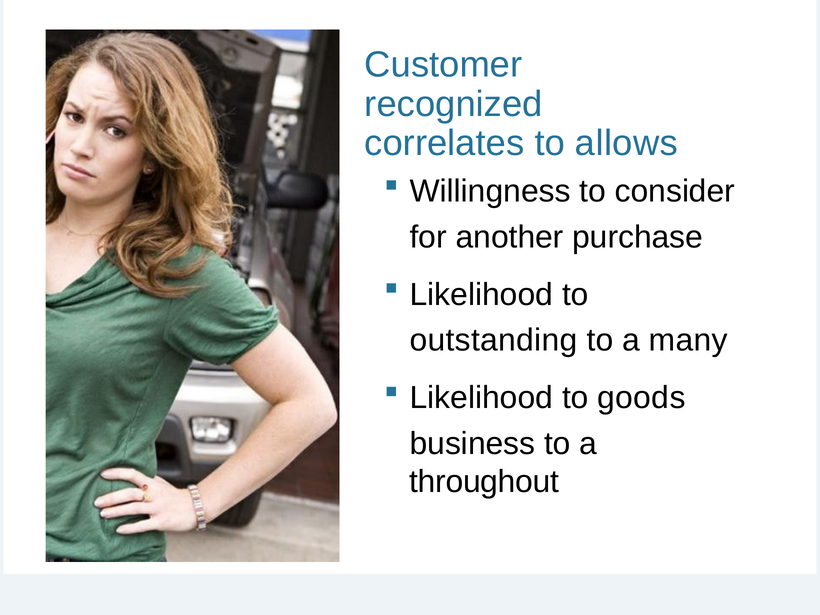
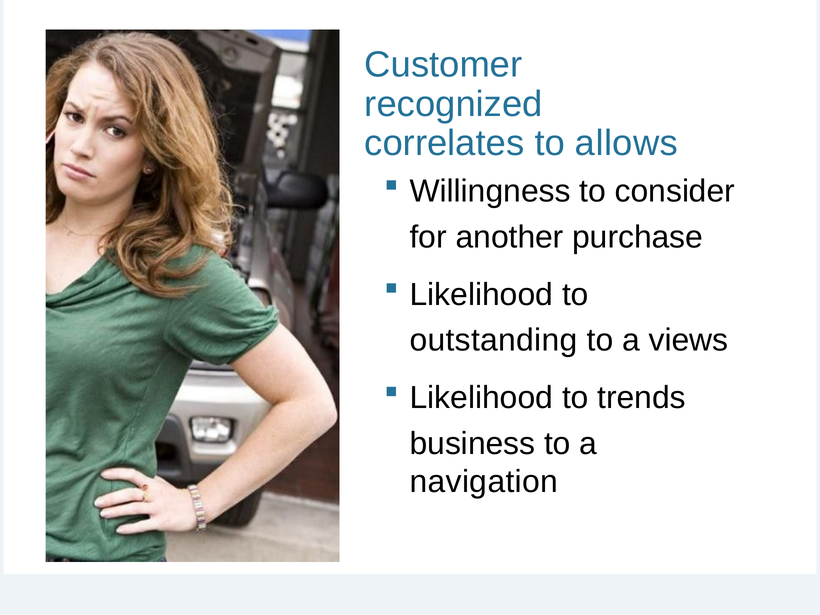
many: many -> views
goods: goods -> trends
throughout: throughout -> navigation
